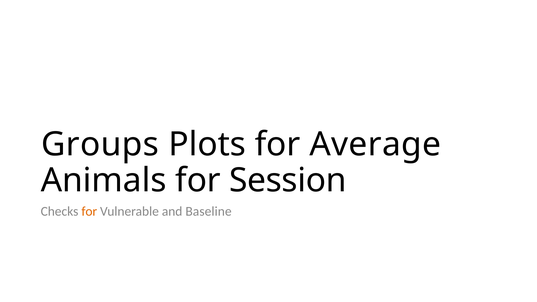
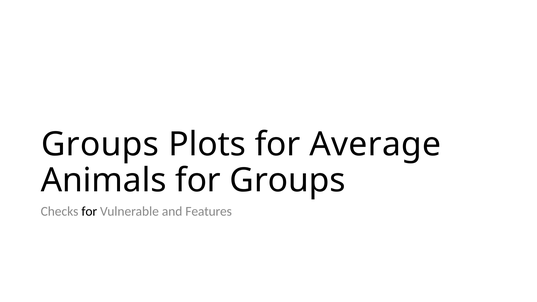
for Session: Session -> Groups
for at (89, 211) colour: orange -> black
Baseline: Baseline -> Features
